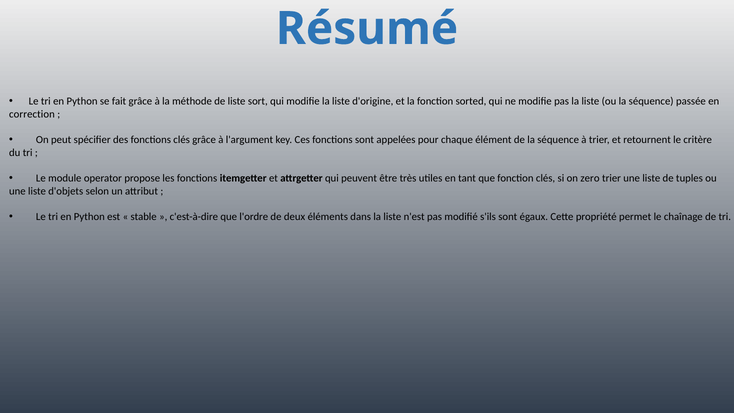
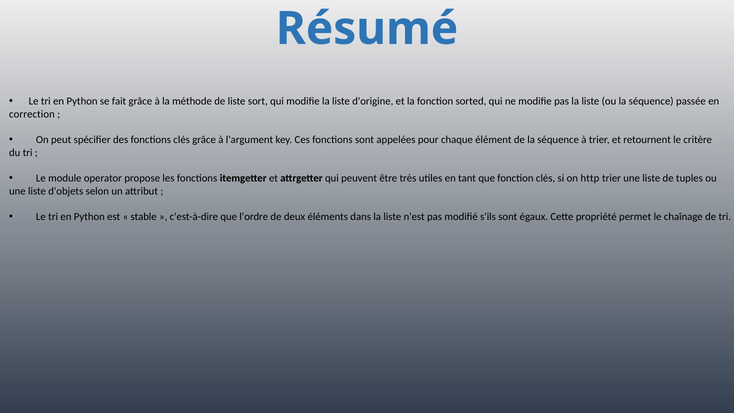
zero: zero -> http
